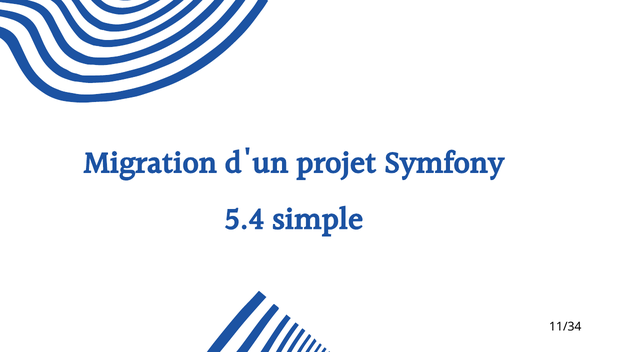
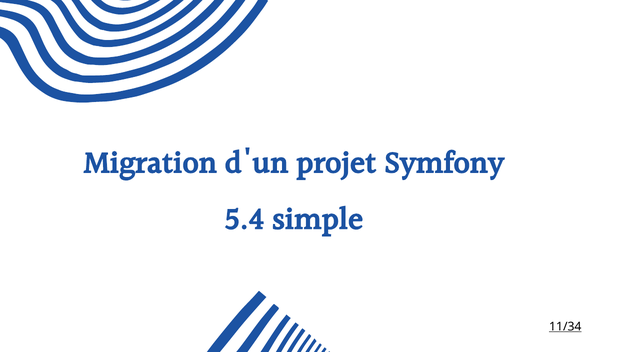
11/34 underline: none -> present
